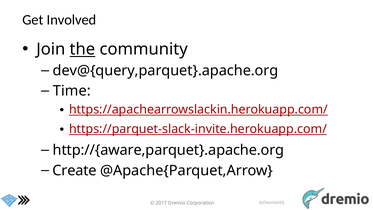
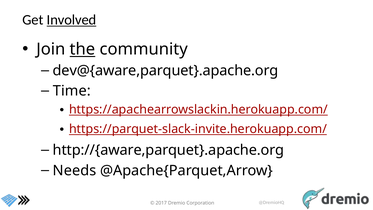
Involved underline: none -> present
dev@{query,parquet}.apache.org: dev@{query,parquet}.apache.org -> dev@{aware,parquet}.apache.org
Create: Create -> Needs
